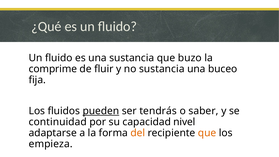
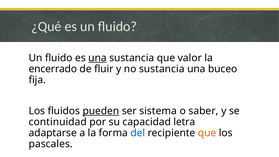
una at (98, 58) underline: none -> present
buzo: buzo -> valor
comprime: comprime -> encerrado
tendrás: tendrás -> sistema
nivel: nivel -> letra
del colour: orange -> blue
empieza: empieza -> pascales
